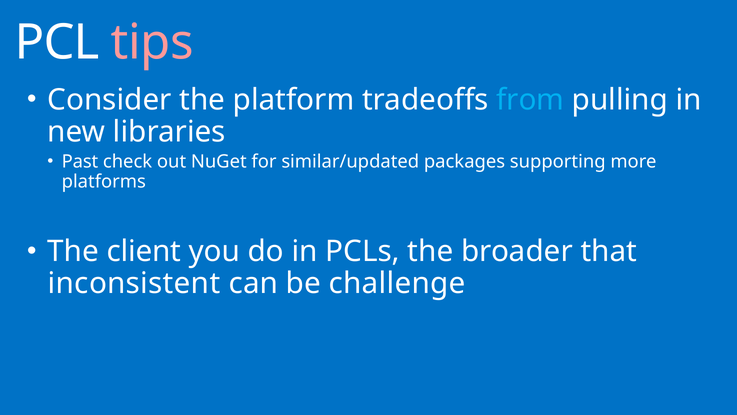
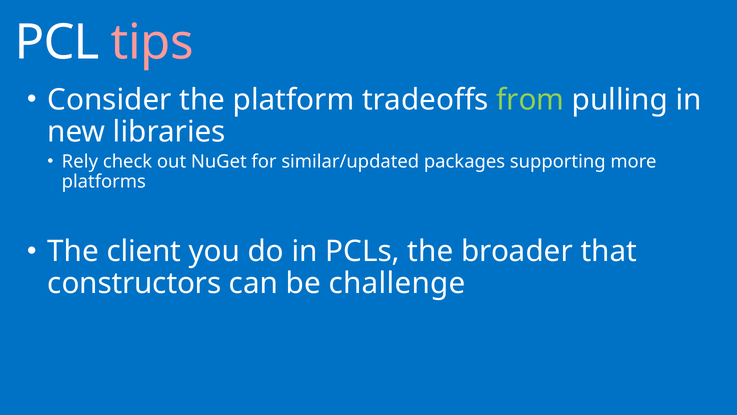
from colour: light blue -> light green
Past: Past -> Rely
inconsistent: inconsistent -> constructors
